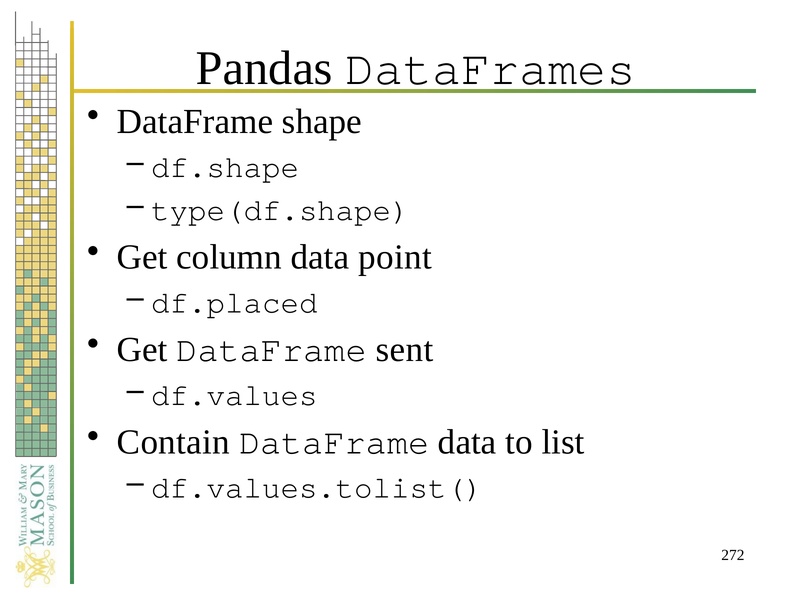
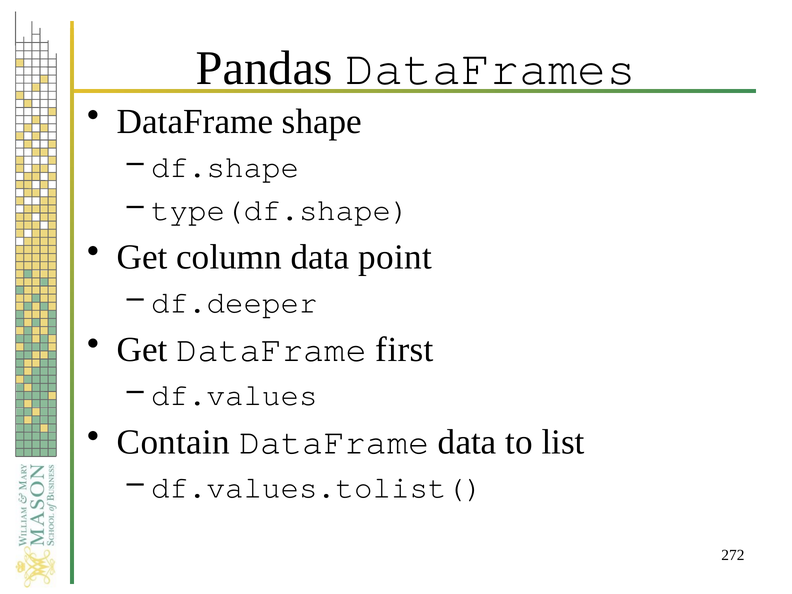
df.placed: df.placed -> df.deeper
sent: sent -> first
